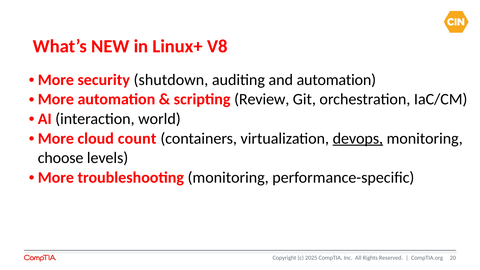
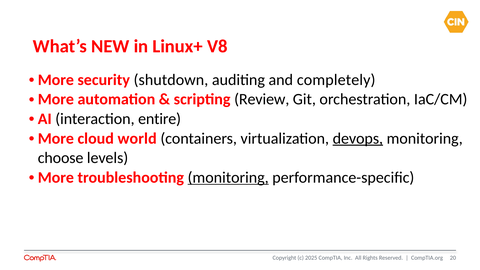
and automation: automation -> completely
world: world -> entire
count: count -> world
monitoring at (228, 177) underline: none -> present
